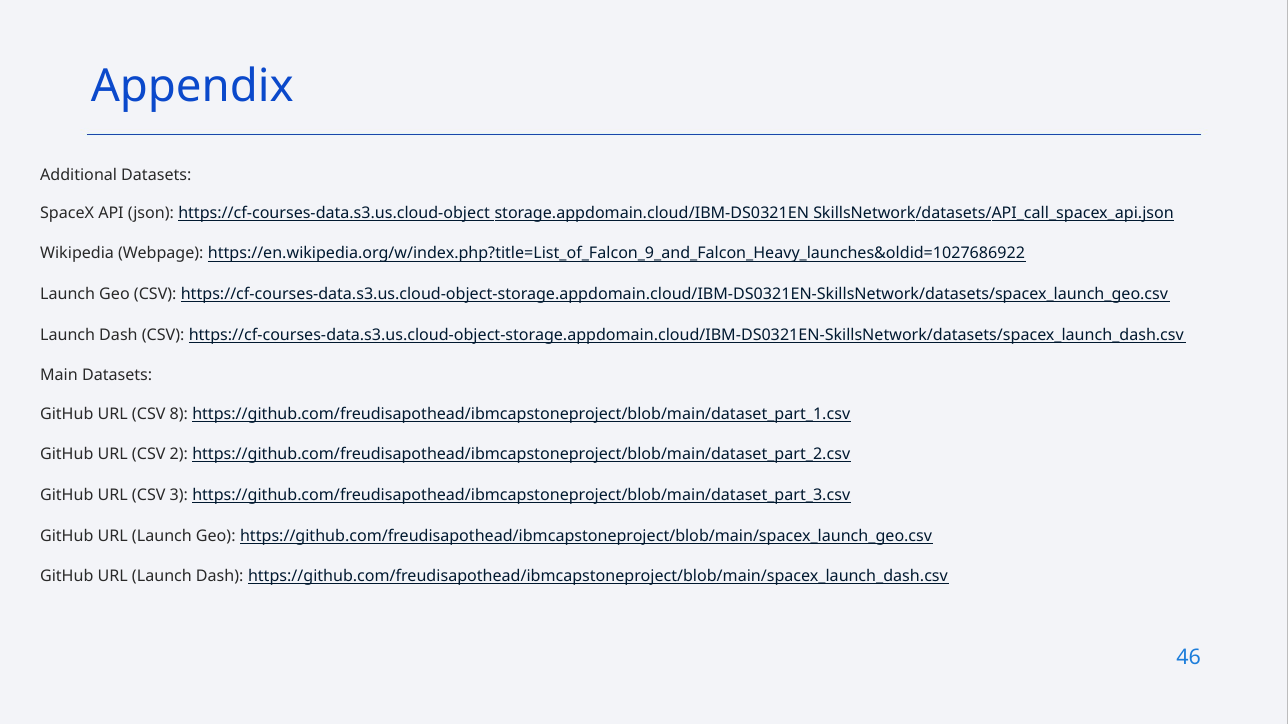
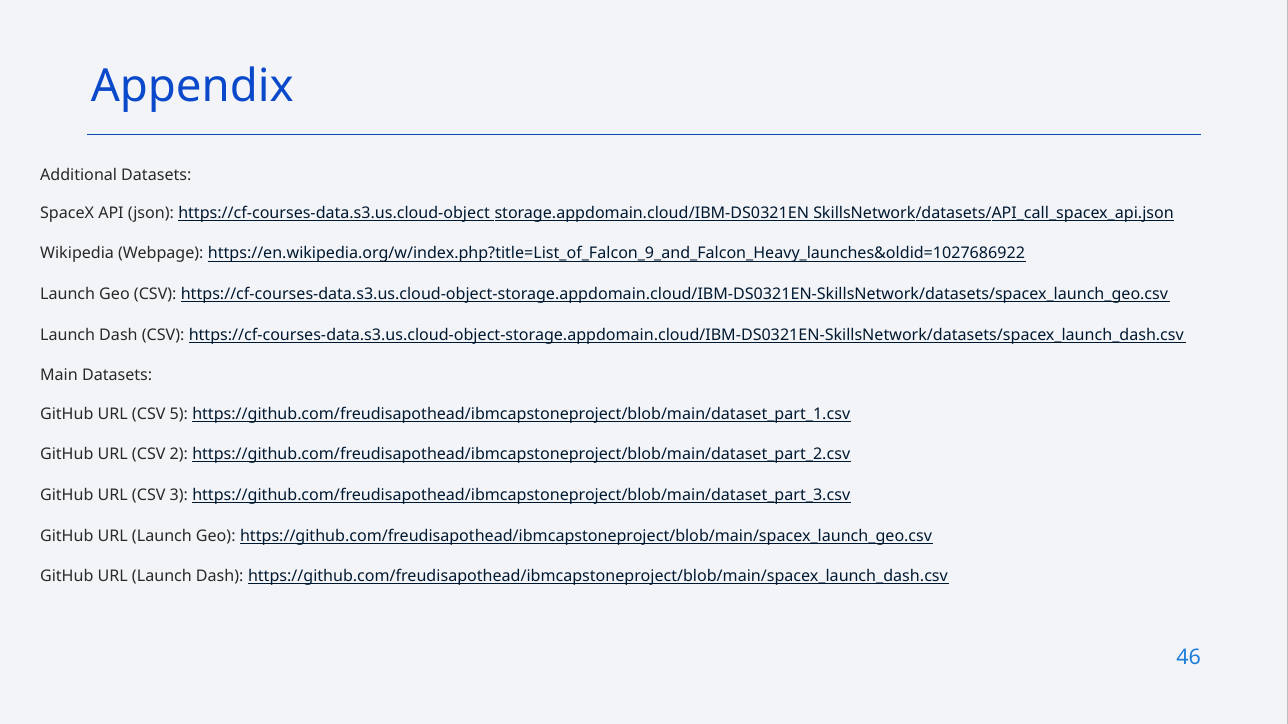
8: 8 -> 5
